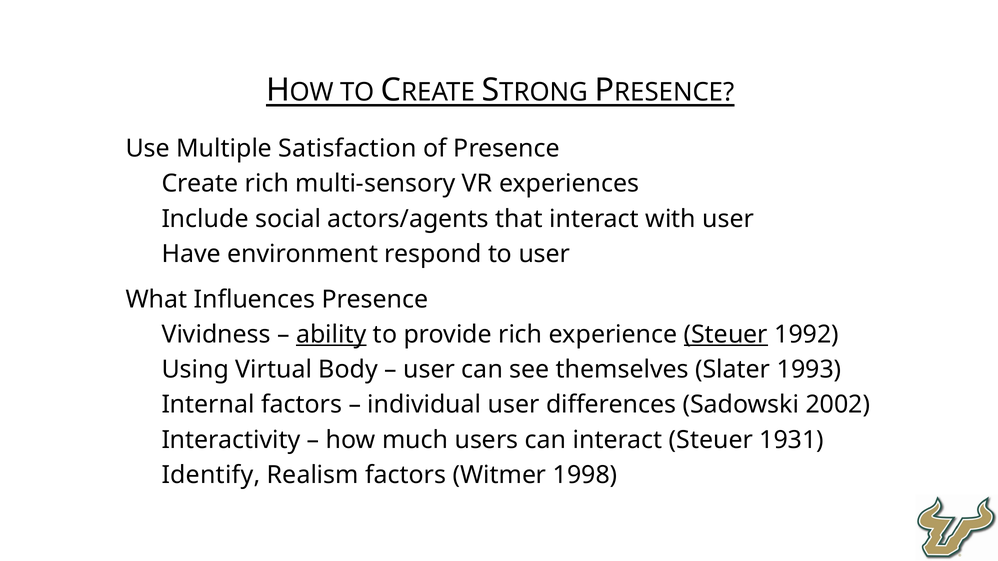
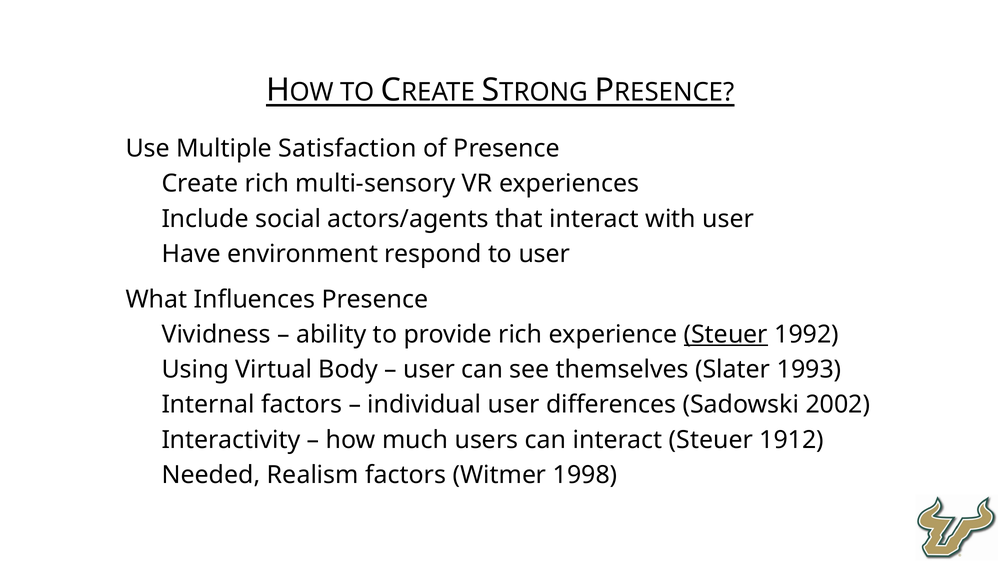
ability underline: present -> none
1931: 1931 -> 1912
Identify: Identify -> Needed
